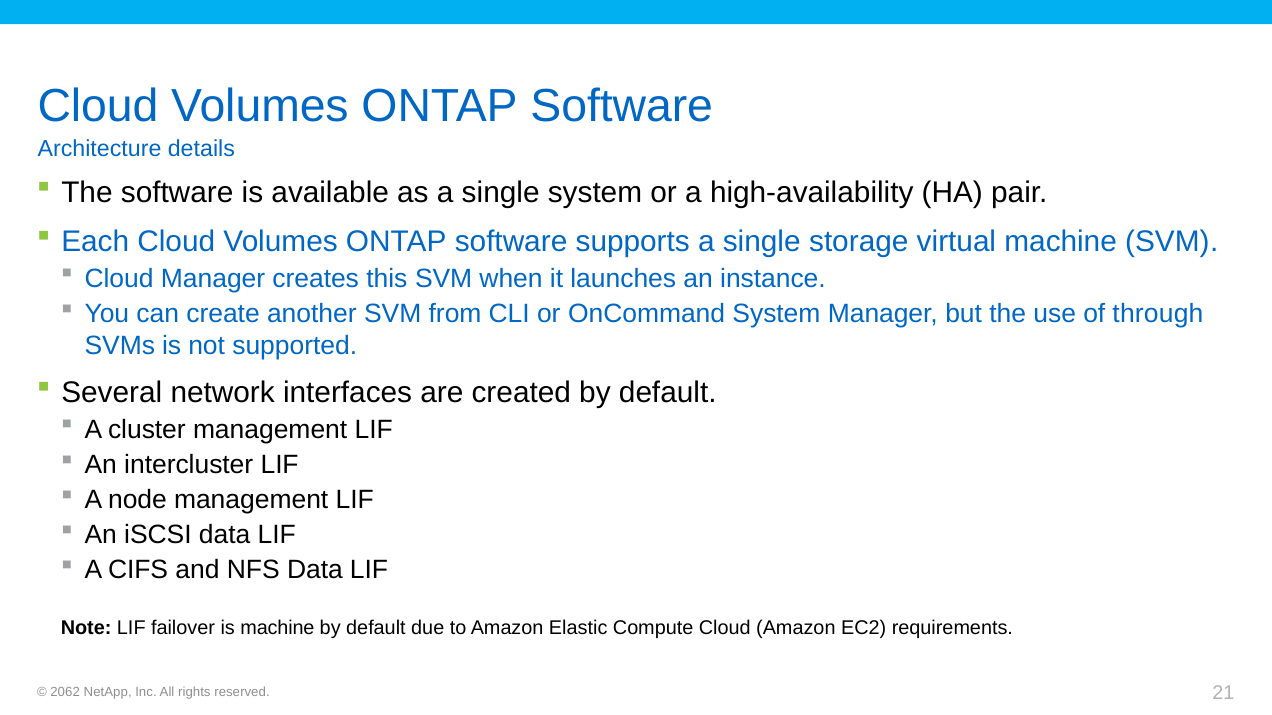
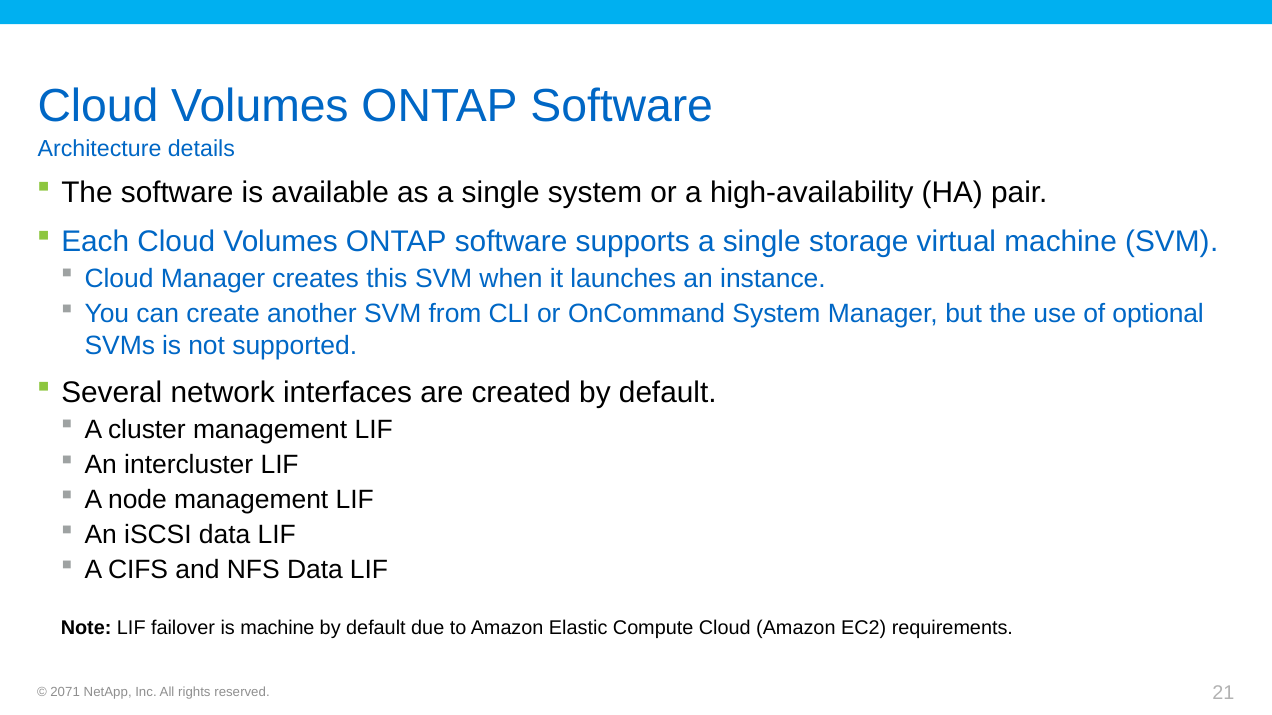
through: through -> optional
2062: 2062 -> 2071
